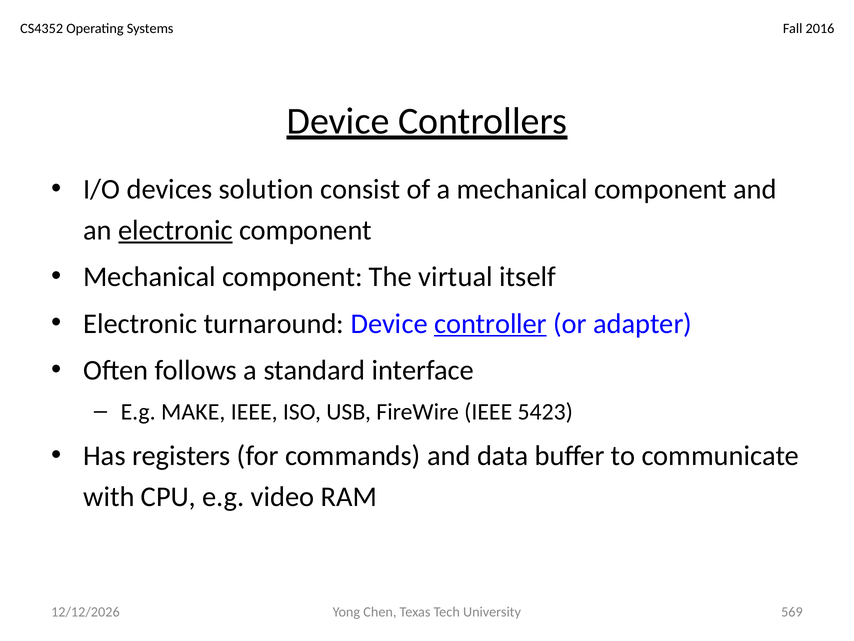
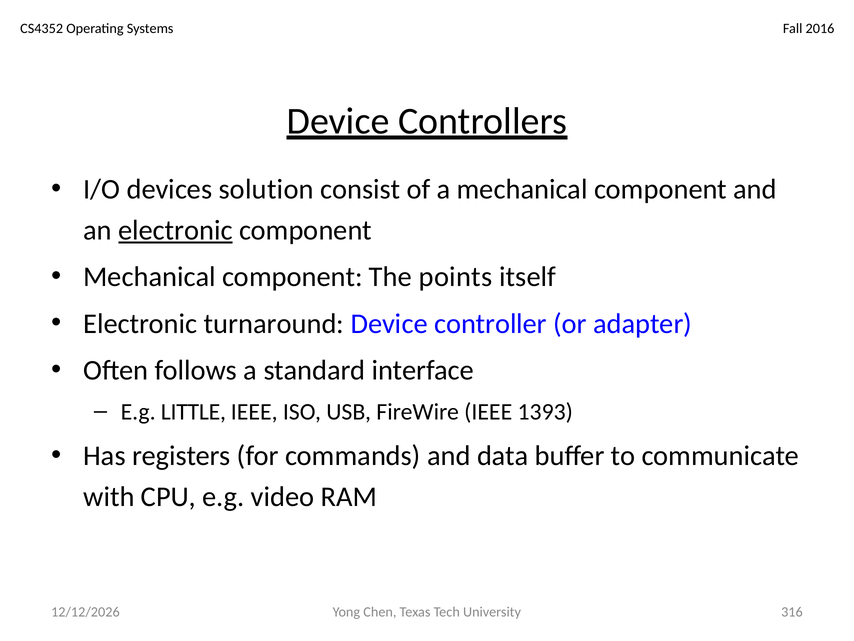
virtual: virtual -> points
controller underline: present -> none
MAKE: MAKE -> LITTLE
5423: 5423 -> 1393
569: 569 -> 316
